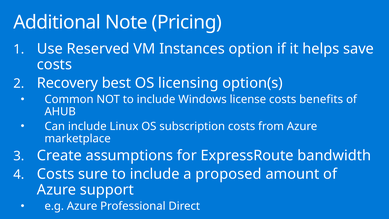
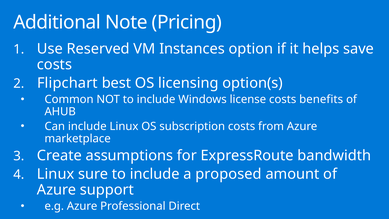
Recovery: Recovery -> Flipchart
Costs at (56, 174): Costs -> Linux
